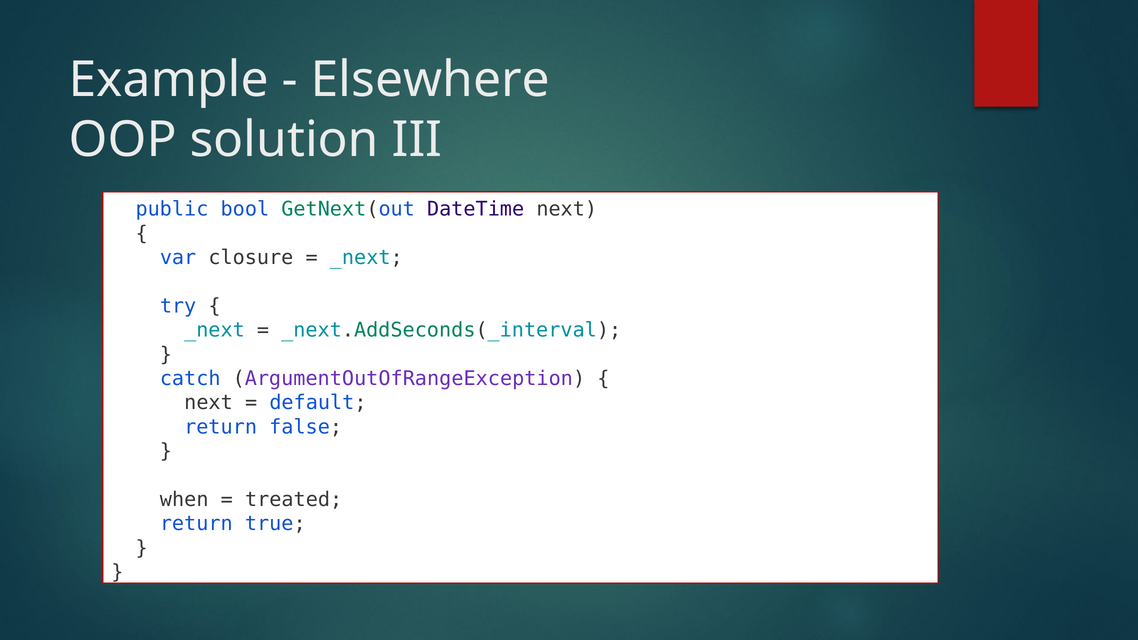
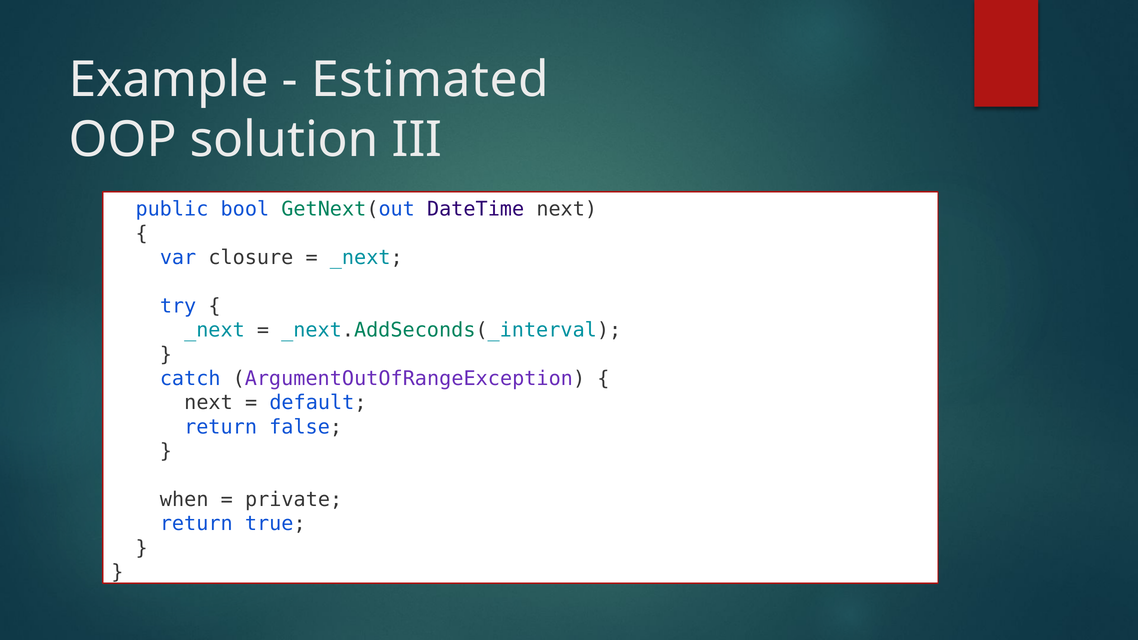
Elsewhere: Elsewhere -> Estimated
treated: treated -> private
